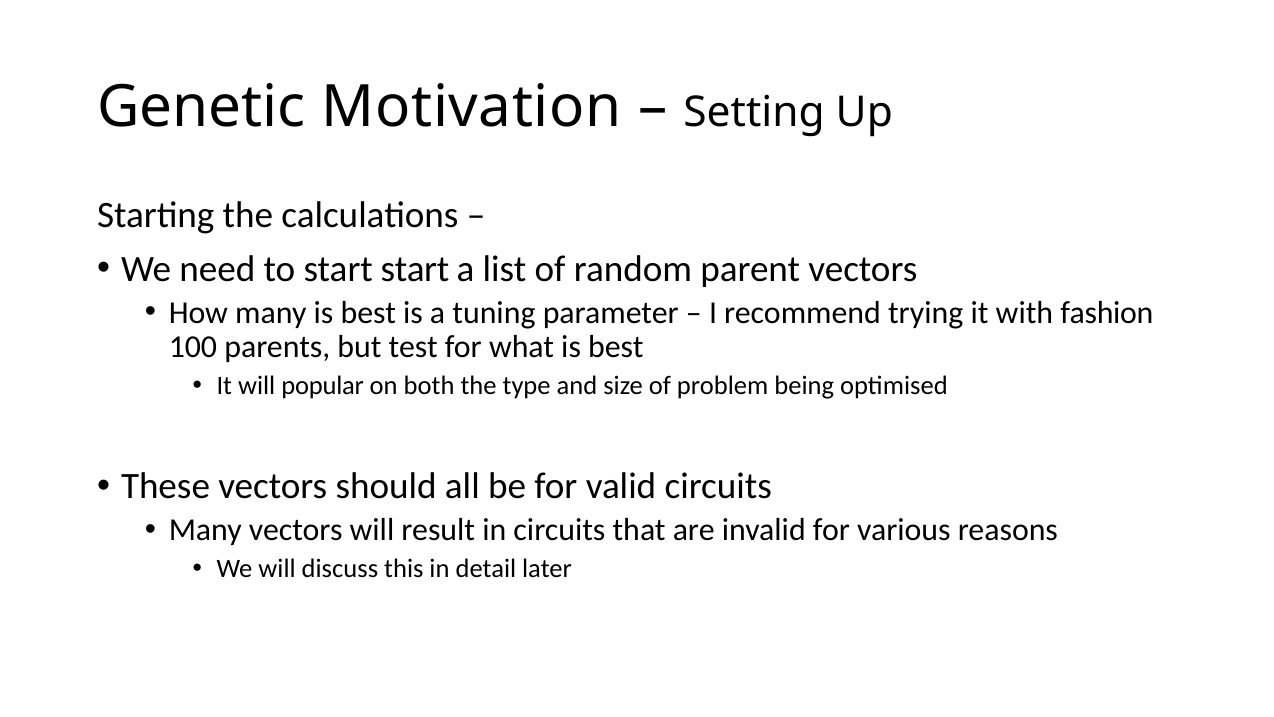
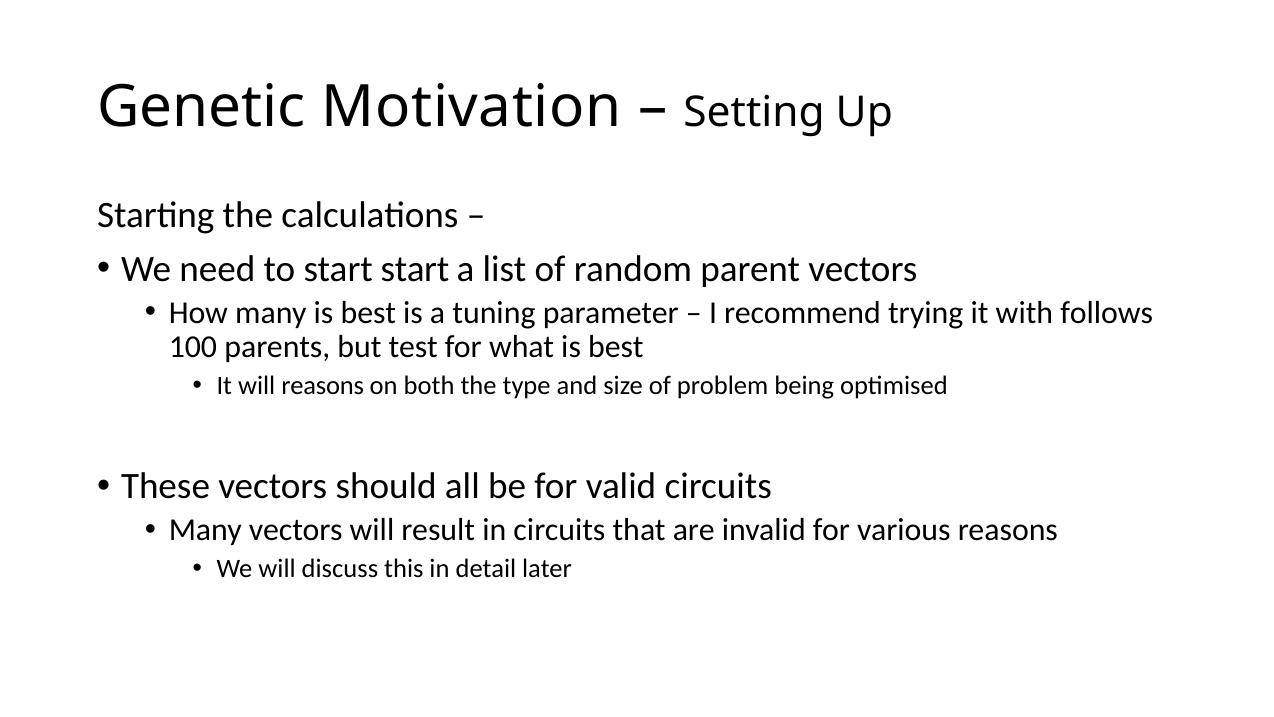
fashion: fashion -> follows
will popular: popular -> reasons
